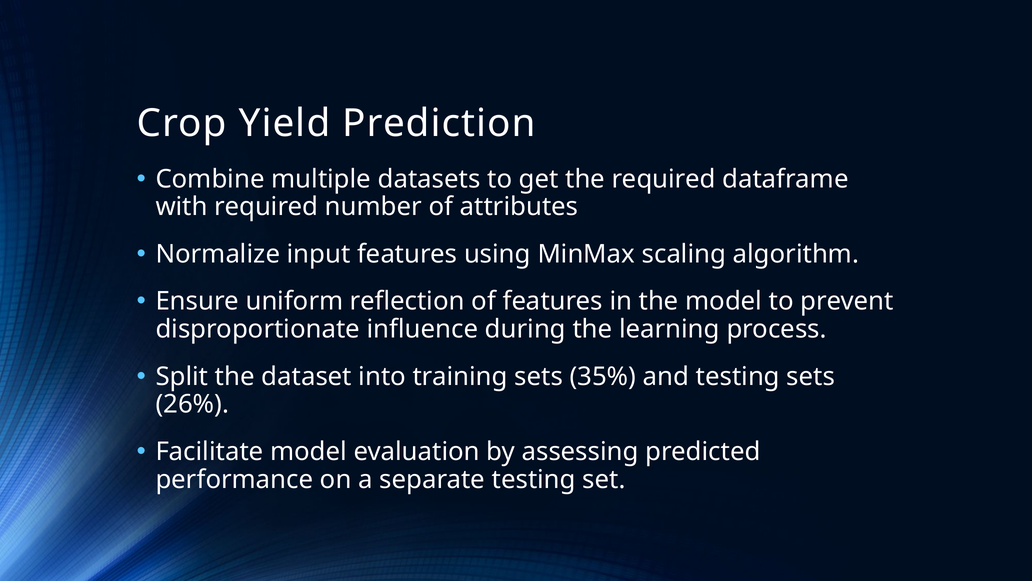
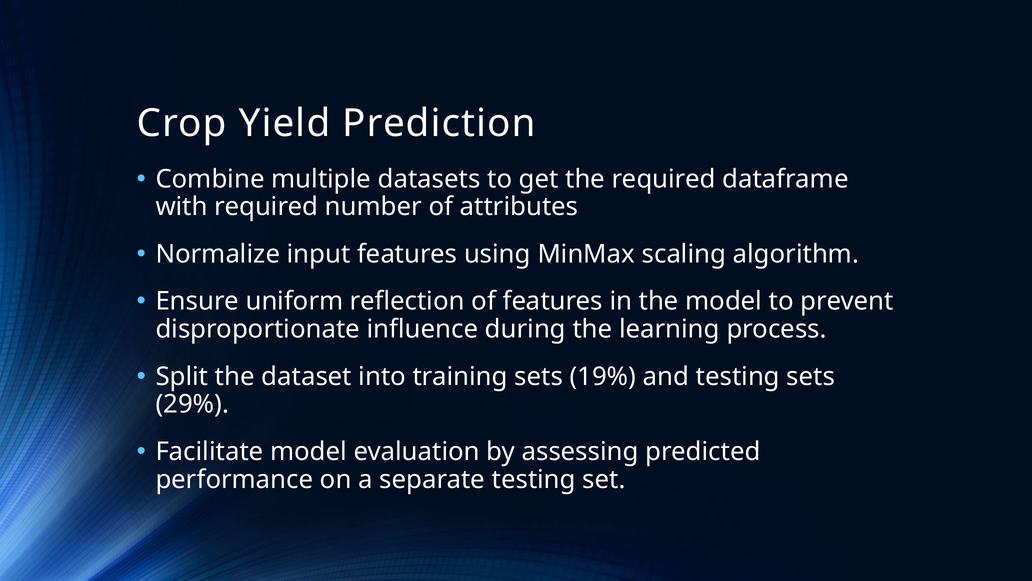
35%: 35% -> 19%
26%: 26% -> 29%
